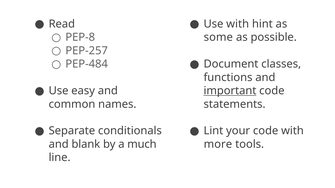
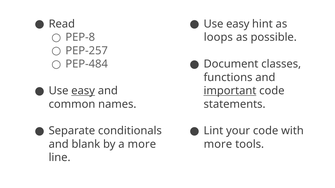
with at (238, 24): with -> easy
some: some -> loops
easy at (83, 91) underline: none -> present
a much: much -> more
